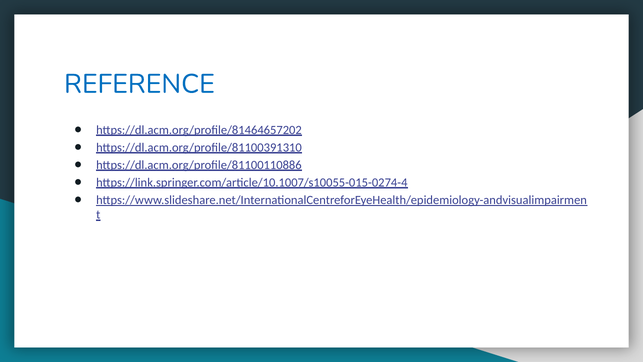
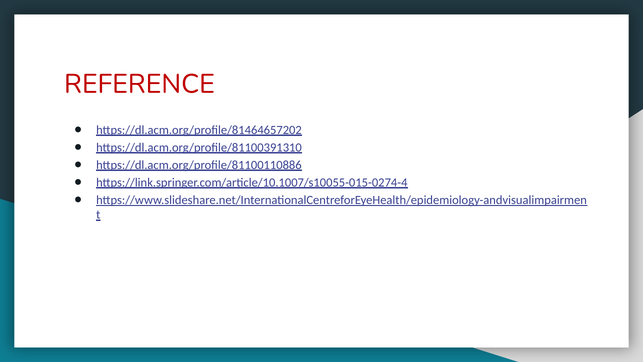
REFERENCE colour: blue -> red
